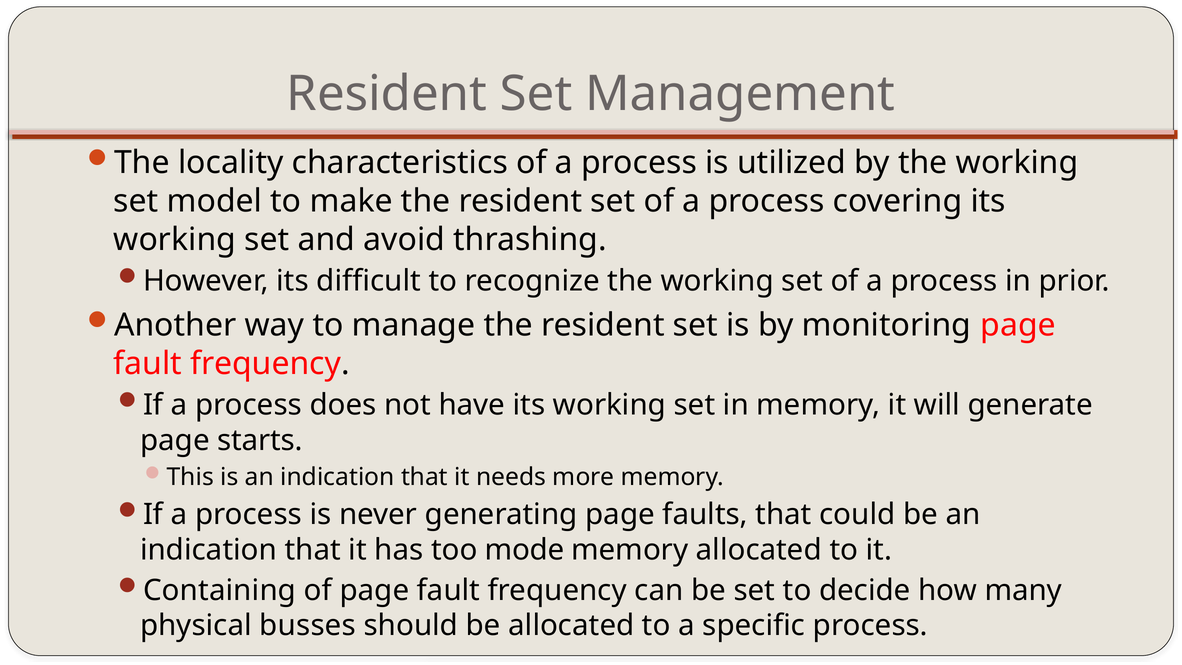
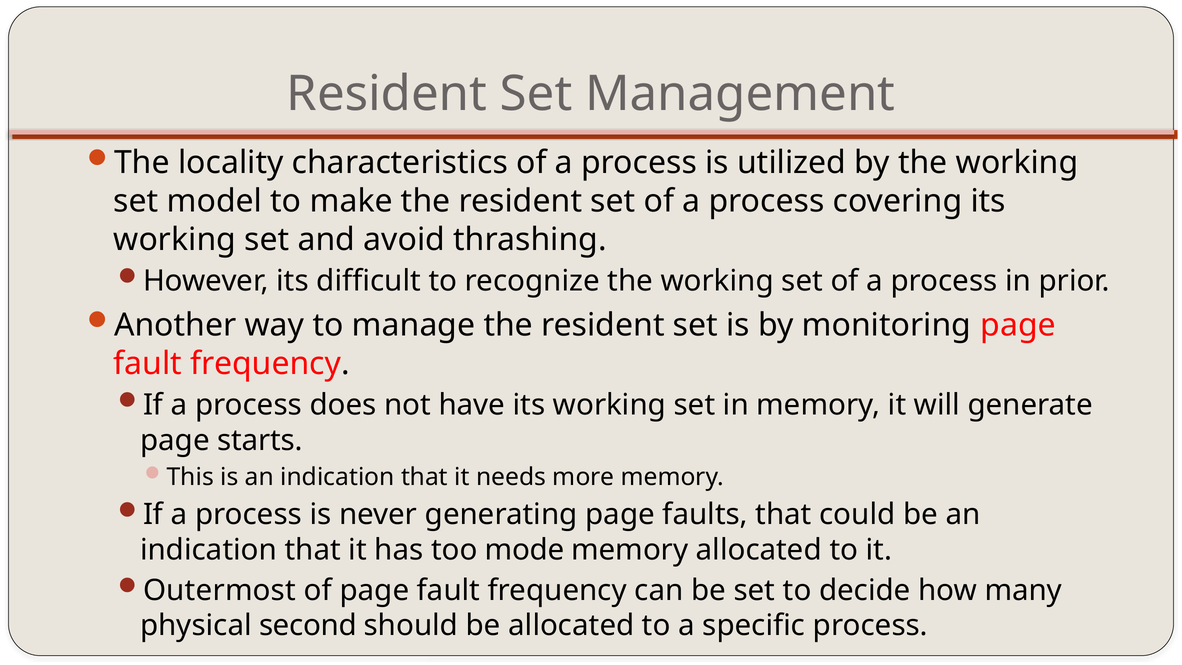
Containing: Containing -> Outermost
busses: busses -> second
